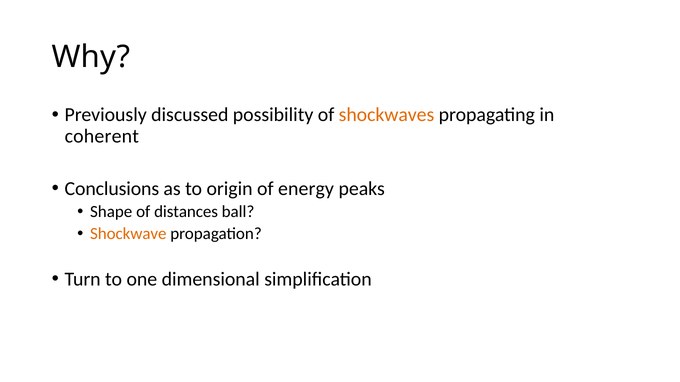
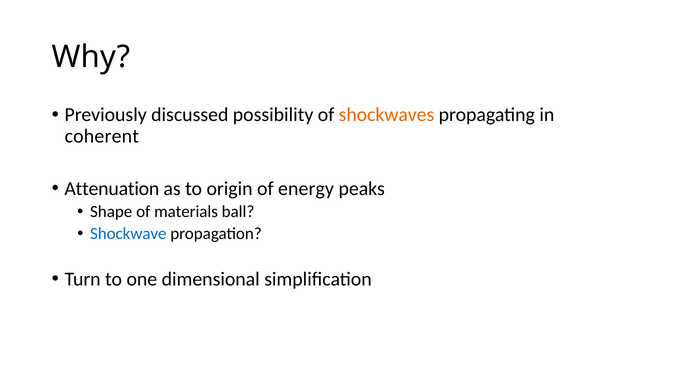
Conclusions: Conclusions -> Attenuation
distances: distances -> materials
Shockwave colour: orange -> blue
